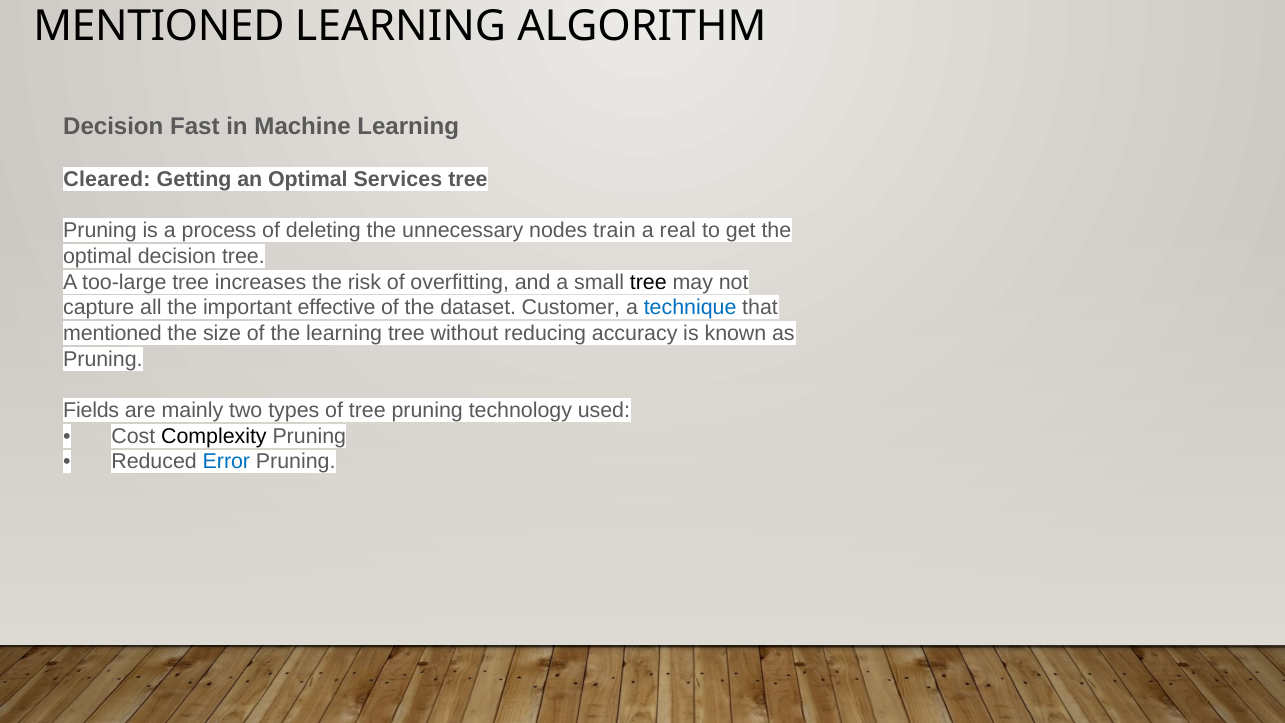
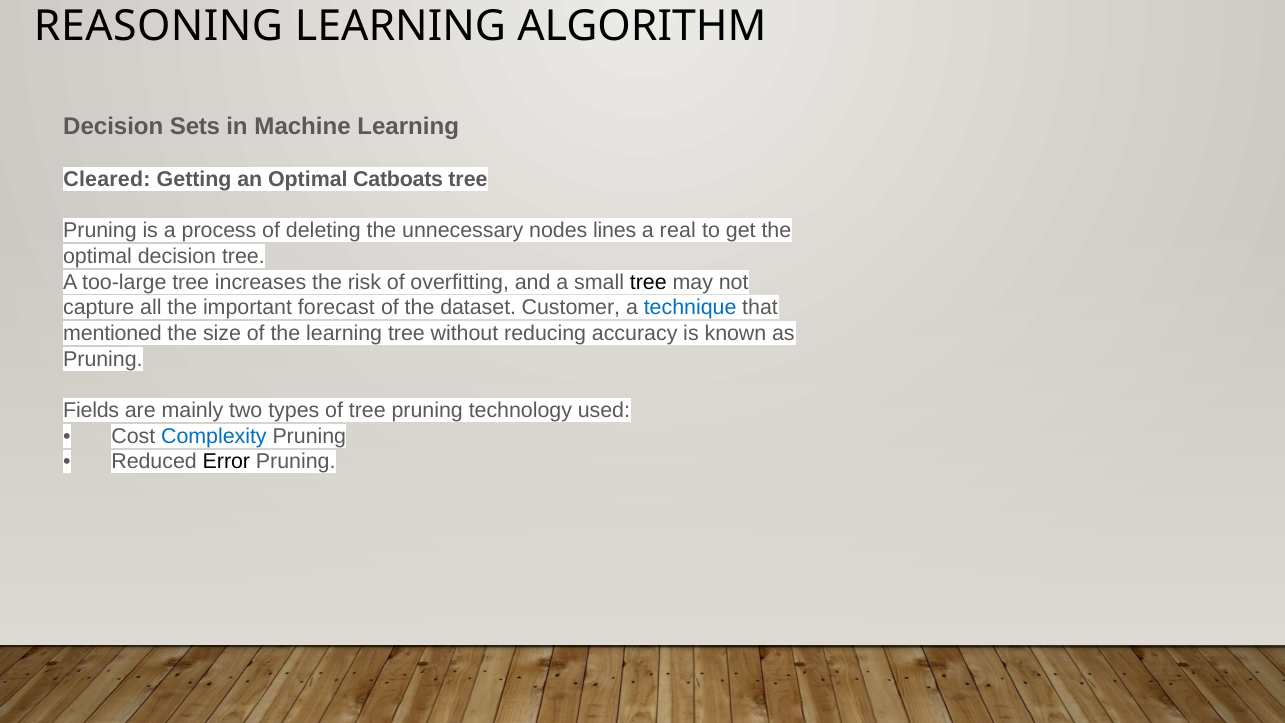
MENTIONED at (159, 27): MENTIONED -> REASONING
Fast: Fast -> Sets
Services: Services -> Catboats
train: train -> lines
effective: effective -> forecast
Complexity colour: black -> blue
Error colour: blue -> black
